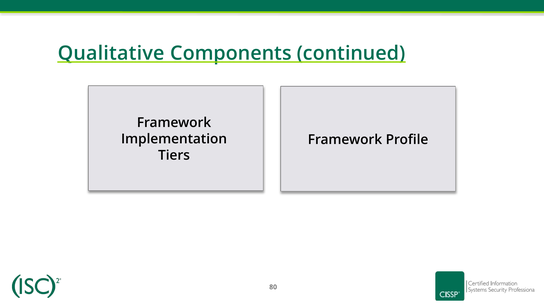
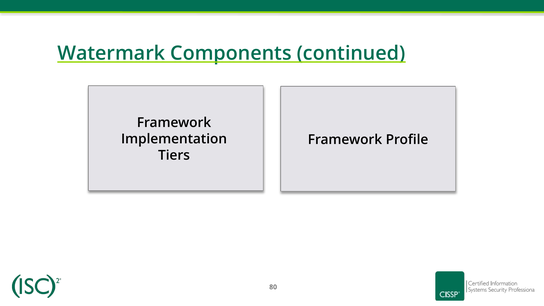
Qualitative: Qualitative -> Watermark
